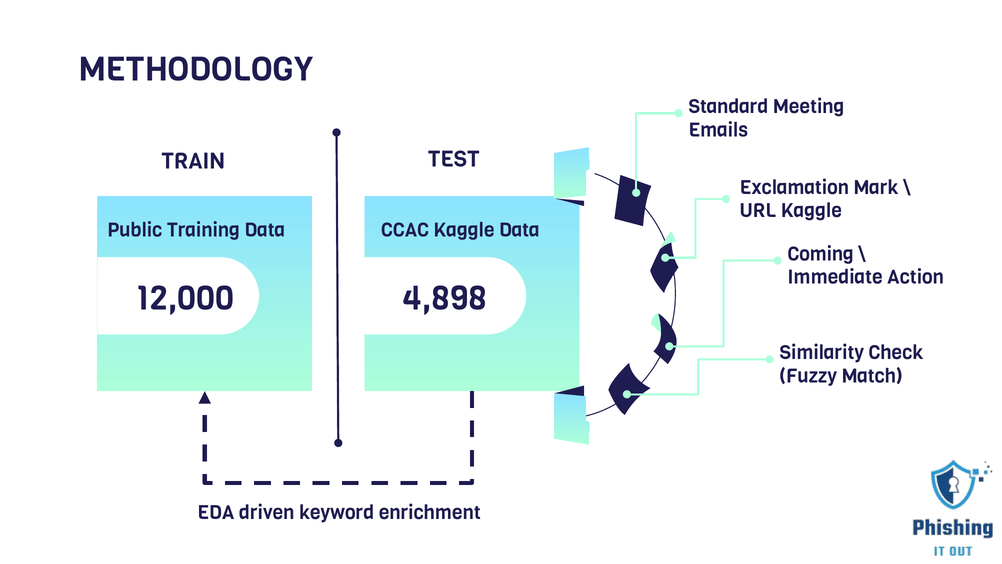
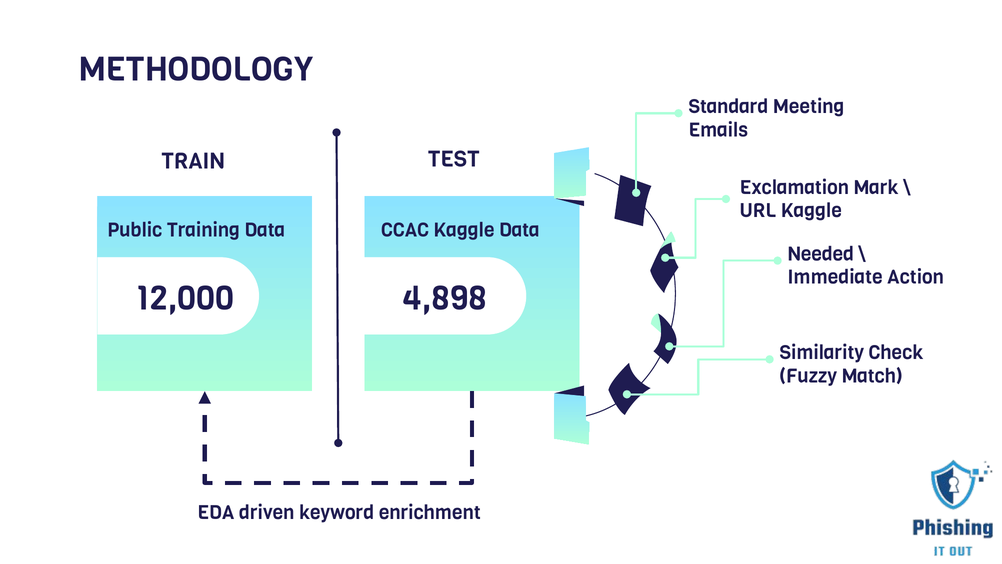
Coming: Coming -> Needed
